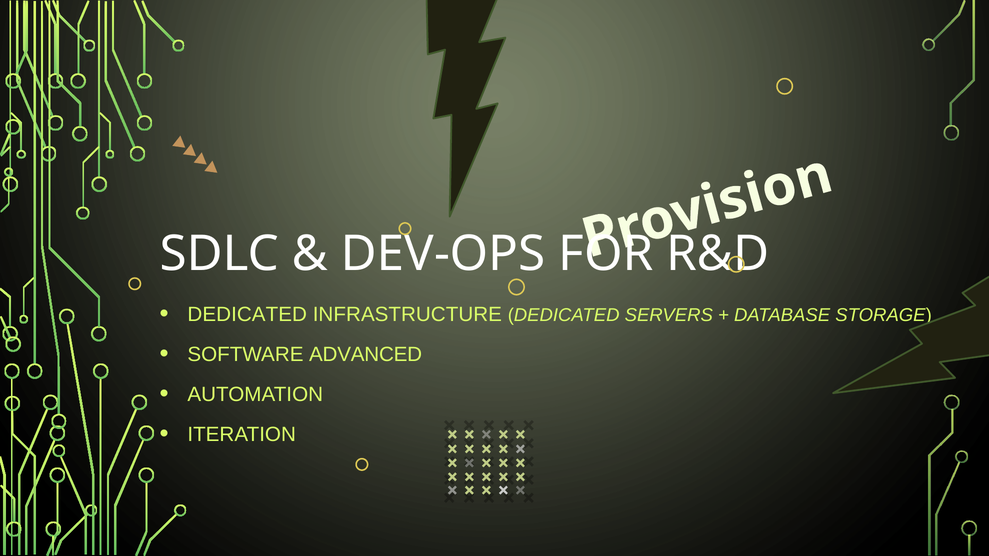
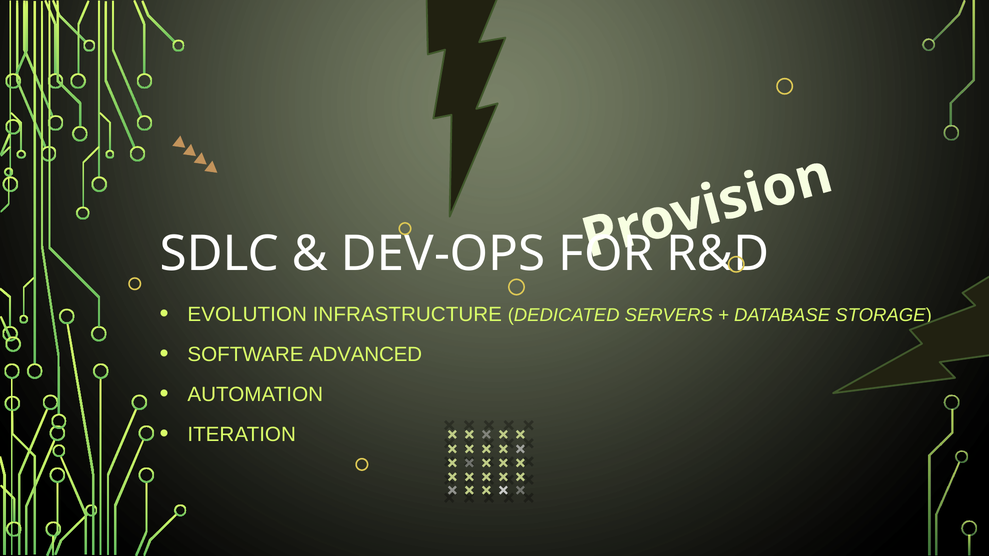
DEDICATED at (247, 315): DEDICATED -> EVOLUTION
